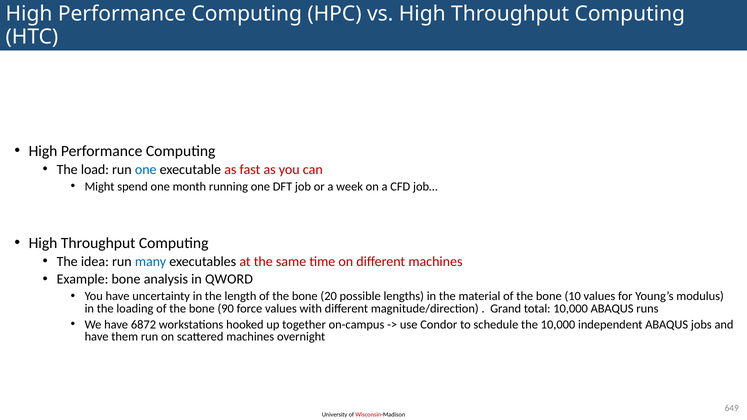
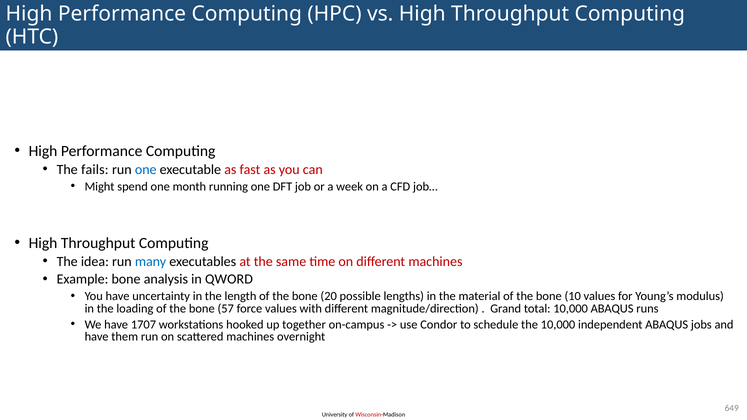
load: load -> fails
90: 90 -> 57
6872: 6872 -> 1707
